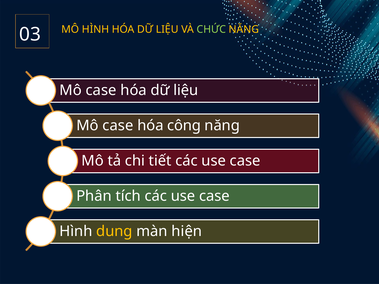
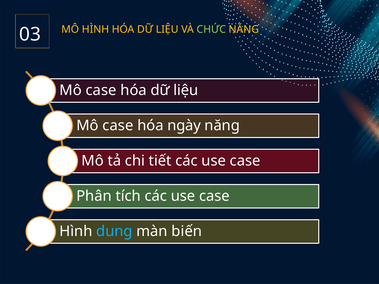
công: công -> ngày
dung colour: yellow -> light blue
hiện: hiện -> biến
